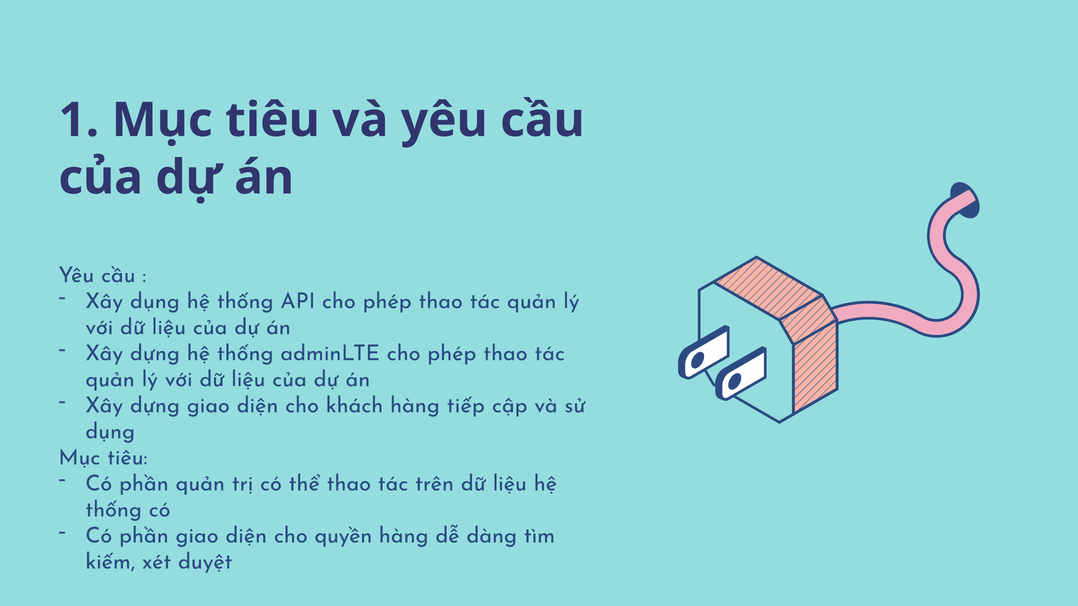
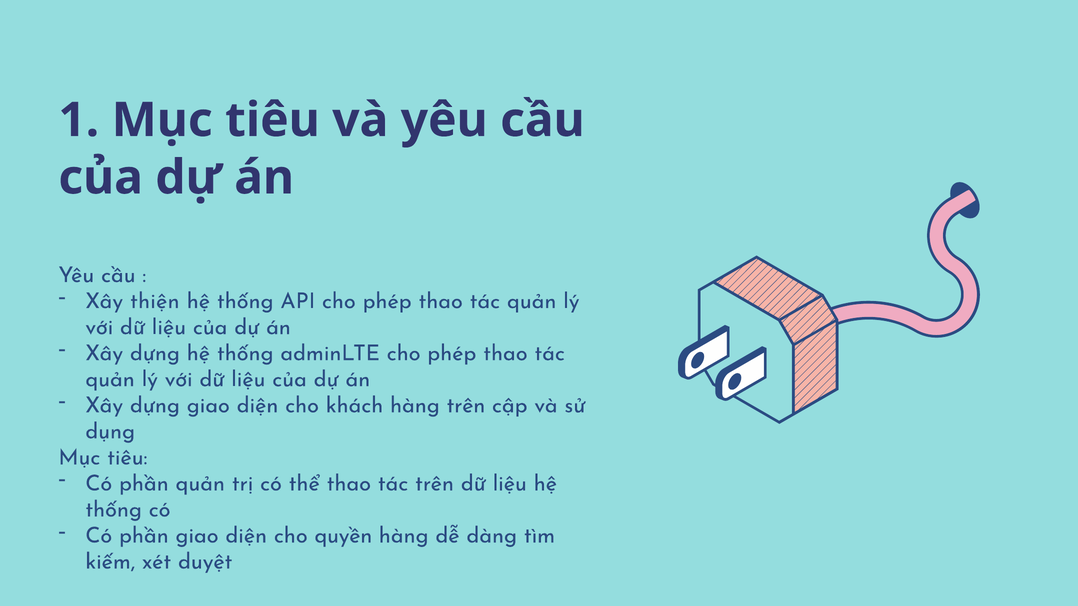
Xây dụng: dụng -> thiện
hàng tiếp: tiếp -> trên
